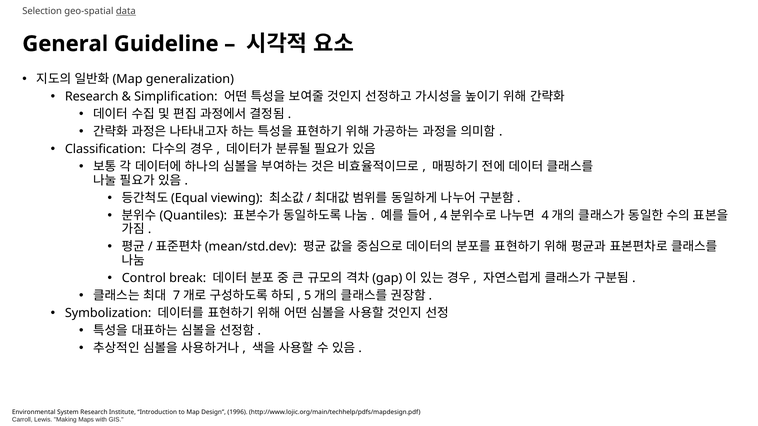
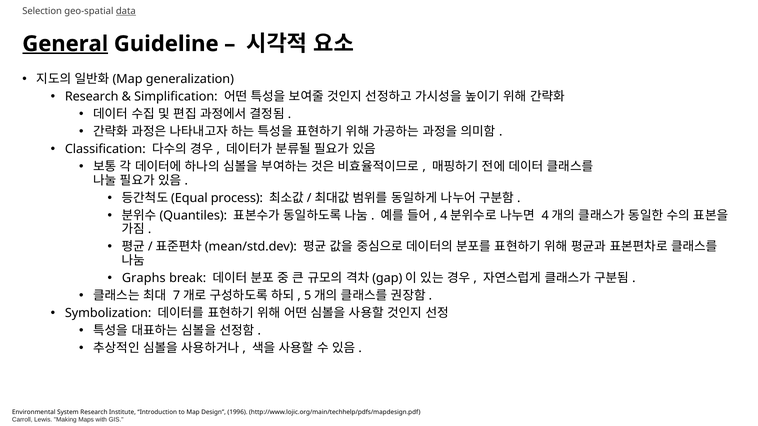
General underline: none -> present
viewing: viewing -> process
Control: Control -> Graphs
